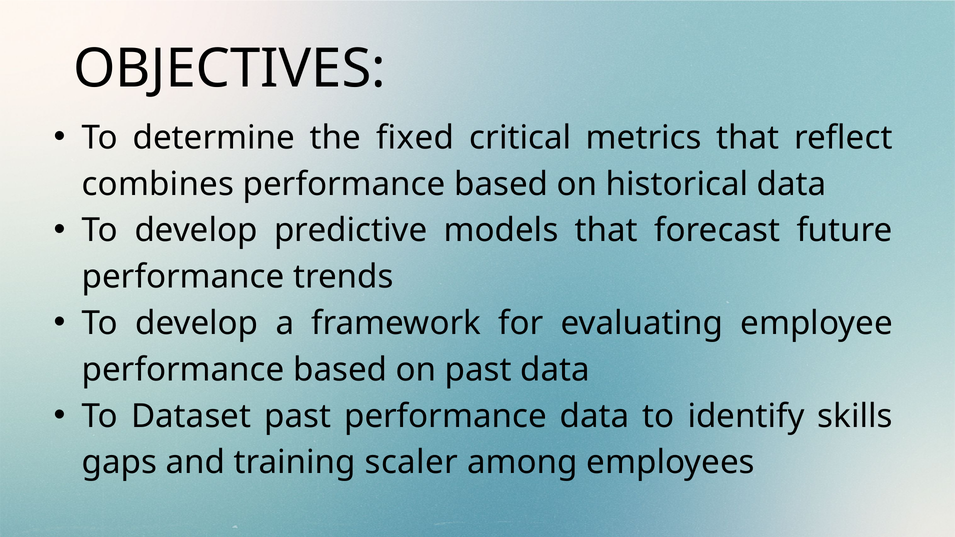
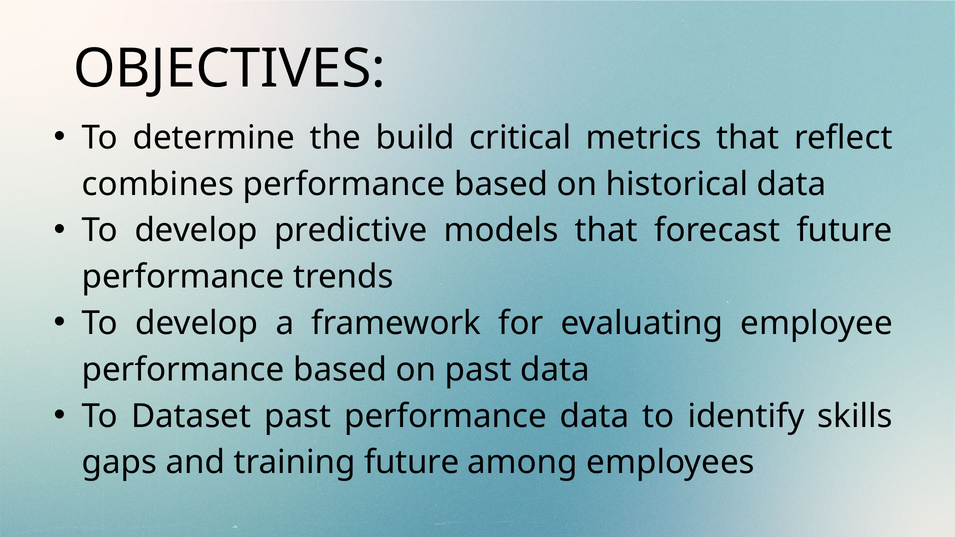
fixed: fixed -> build
training scaler: scaler -> future
